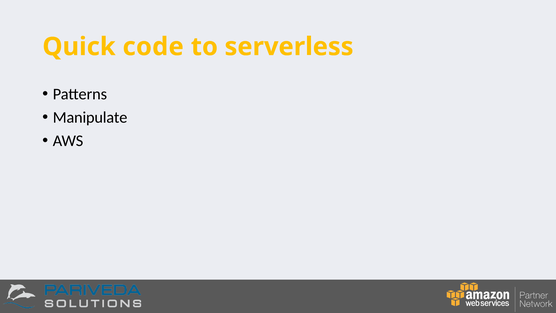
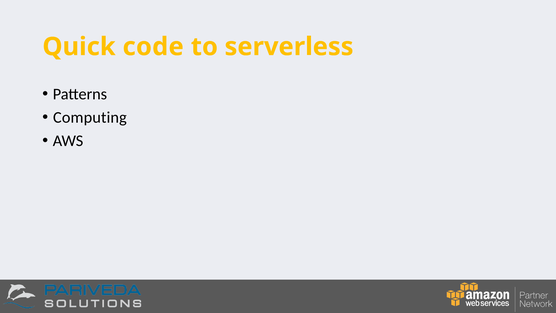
Manipulate: Manipulate -> Computing
